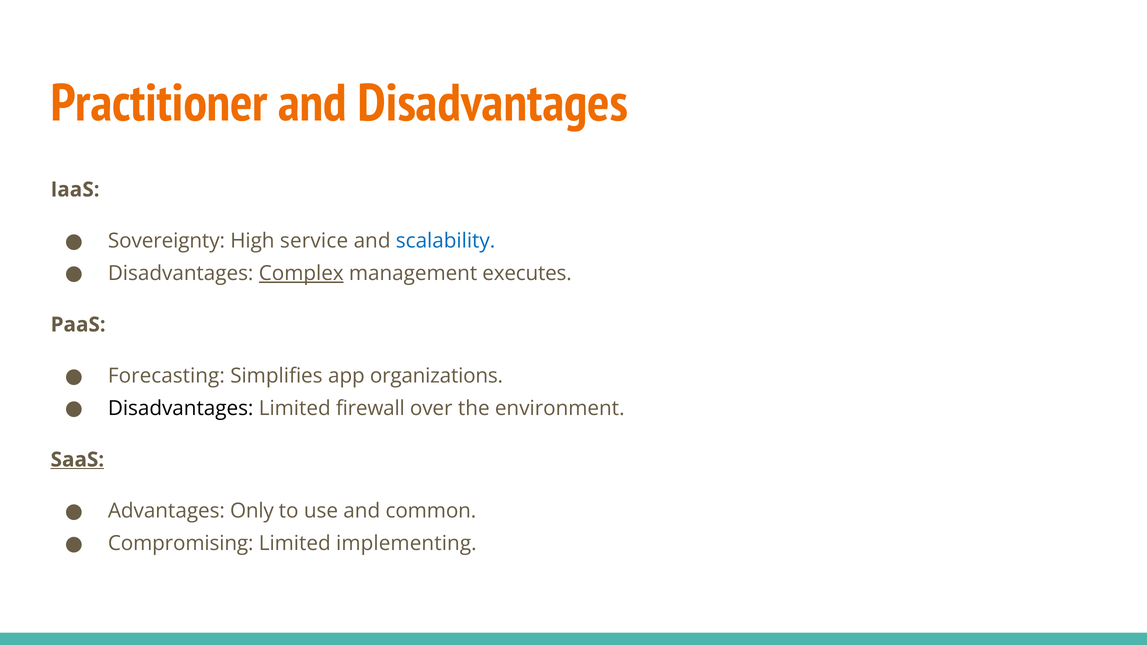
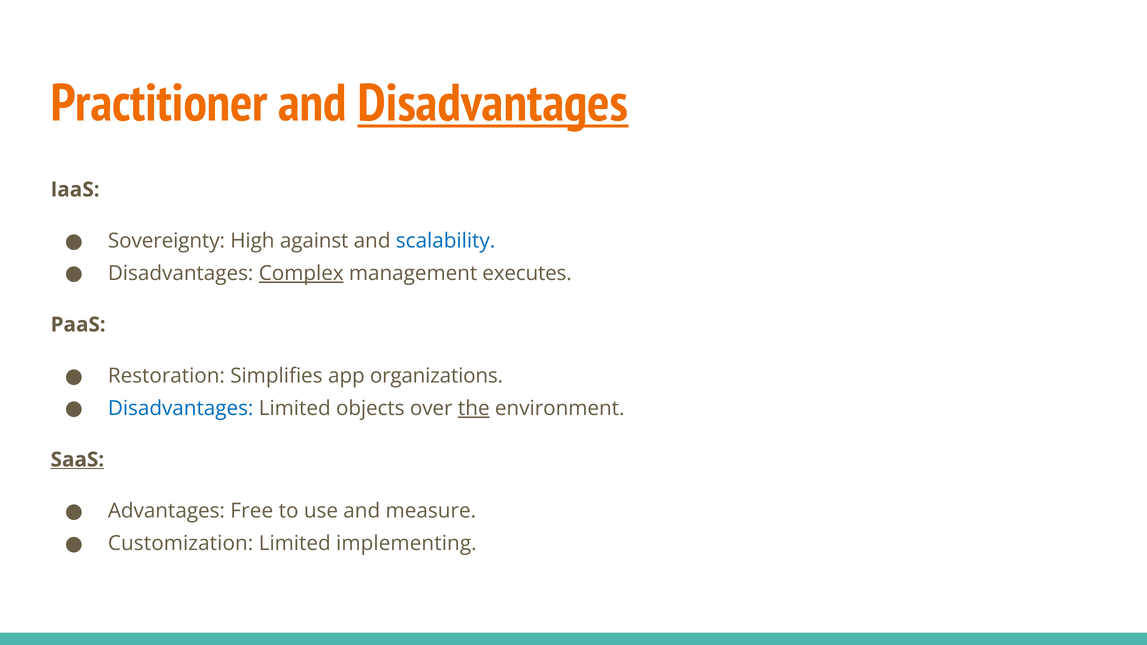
Disadvantages at (493, 103) underline: none -> present
service: service -> against
Forecasting: Forecasting -> Restoration
Disadvantages at (181, 408) colour: black -> blue
firewall: firewall -> objects
the underline: none -> present
Only: Only -> Free
common: common -> measure
Compromising: Compromising -> Customization
